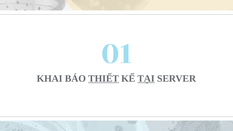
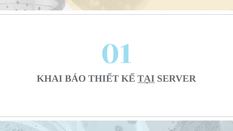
THIẾT underline: present -> none
